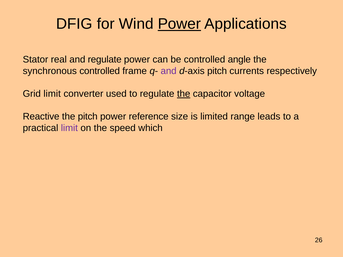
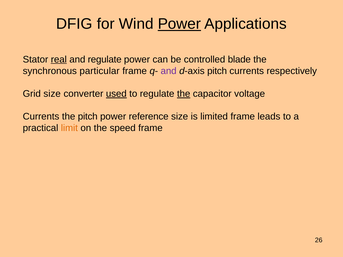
real underline: none -> present
angle: angle -> blade
synchronous controlled: controlled -> particular
Grid limit: limit -> size
used underline: none -> present
Reactive at (41, 117): Reactive -> Currents
limited range: range -> frame
limit at (69, 128) colour: purple -> orange
speed which: which -> frame
